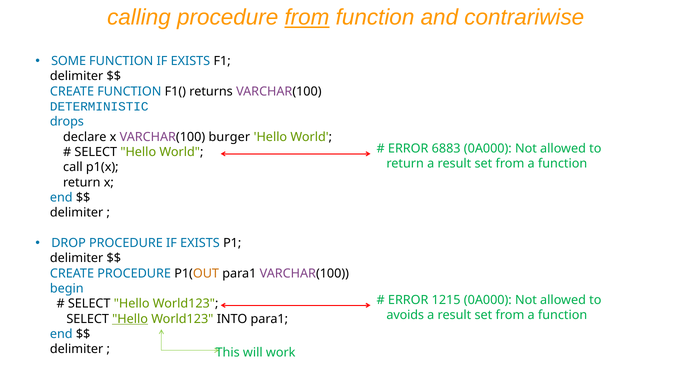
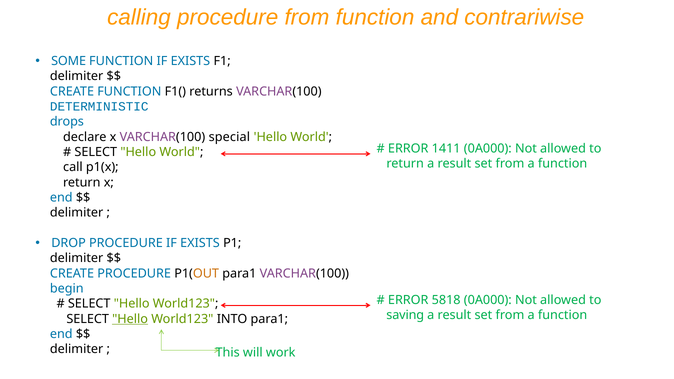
from at (307, 18) underline: present -> none
burger: burger -> special
6883: 6883 -> 1411
1215: 1215 -> 5818
avoids: avoids -> saving
